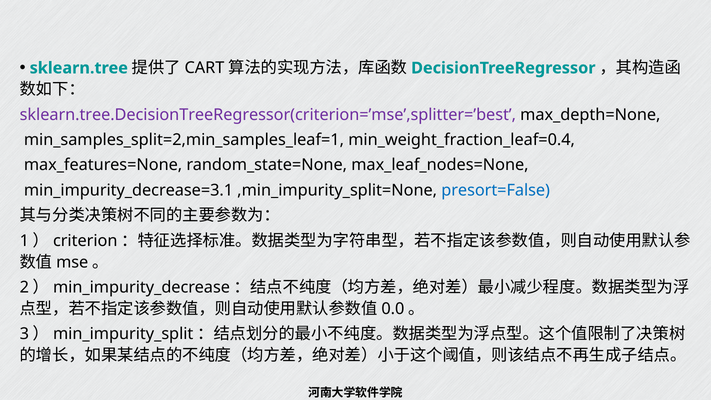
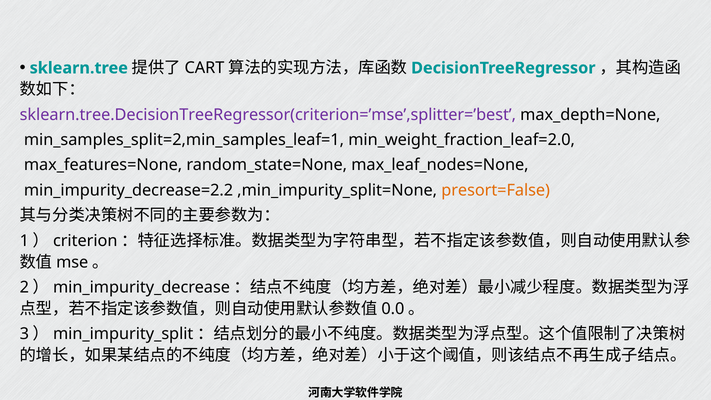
min_weight_fraction_leaf=0.4: min_weight_fraction_leaf=0.4 -> min_weight_fraction_leaf=2.0
min_impurity_decrease=3.1: min_impurity_decrease=3.1 -> min_impurity_decrease=2.2
presort=False colour: blue -> orange
